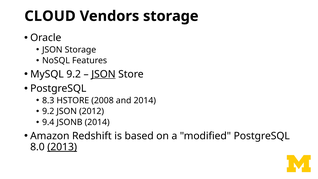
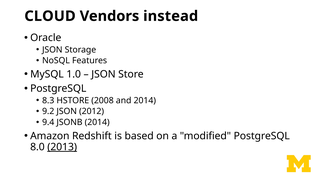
Vendors storage: storage -> instead
MySQL 9.2: 9.2 -> 1.0
JSON at (103, 74) underline: present -> none
